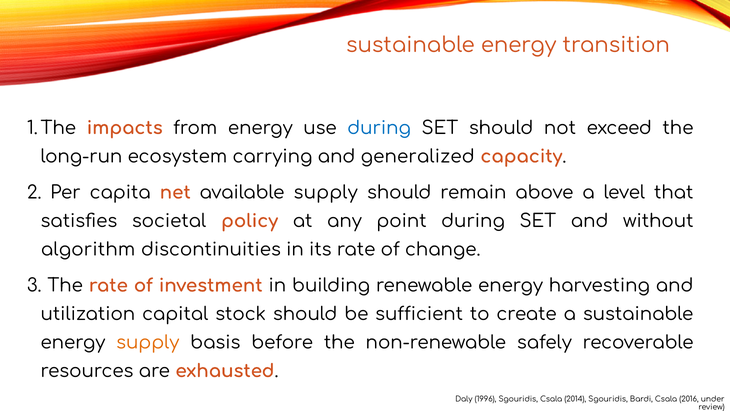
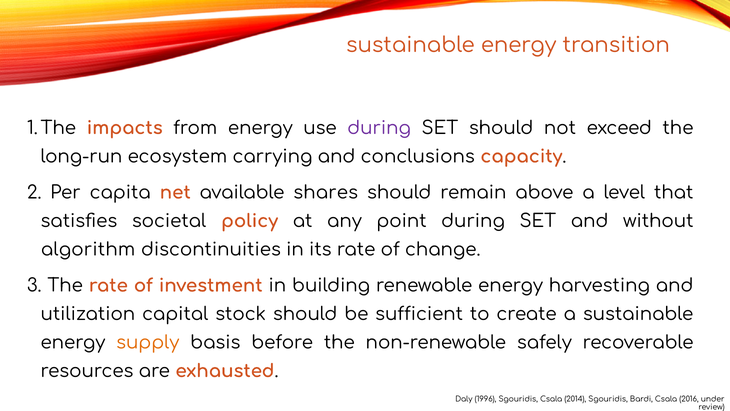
during at (379, 128) colour: blue -> purple
generalized: generalized -> conclusions
available supply: supply -> shares
